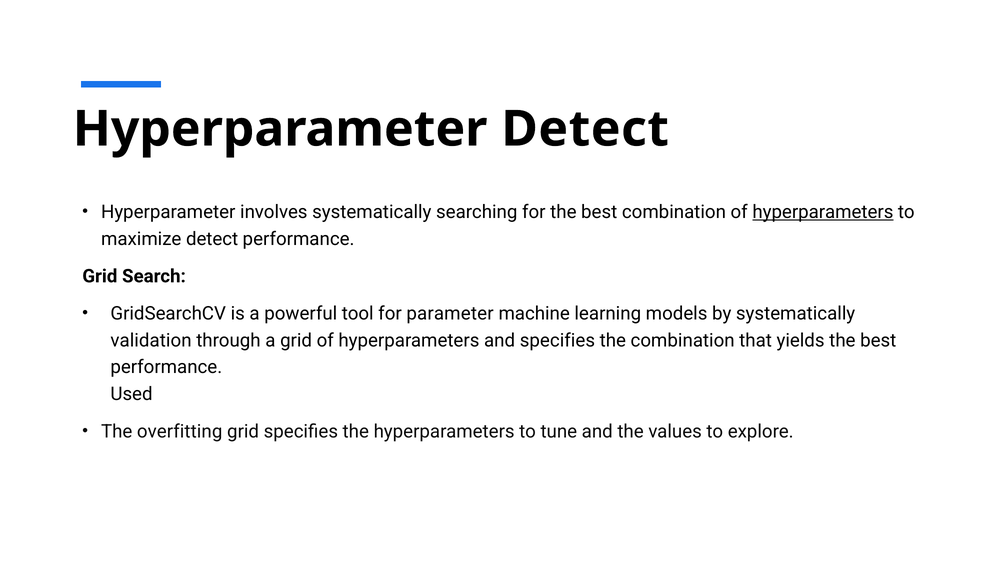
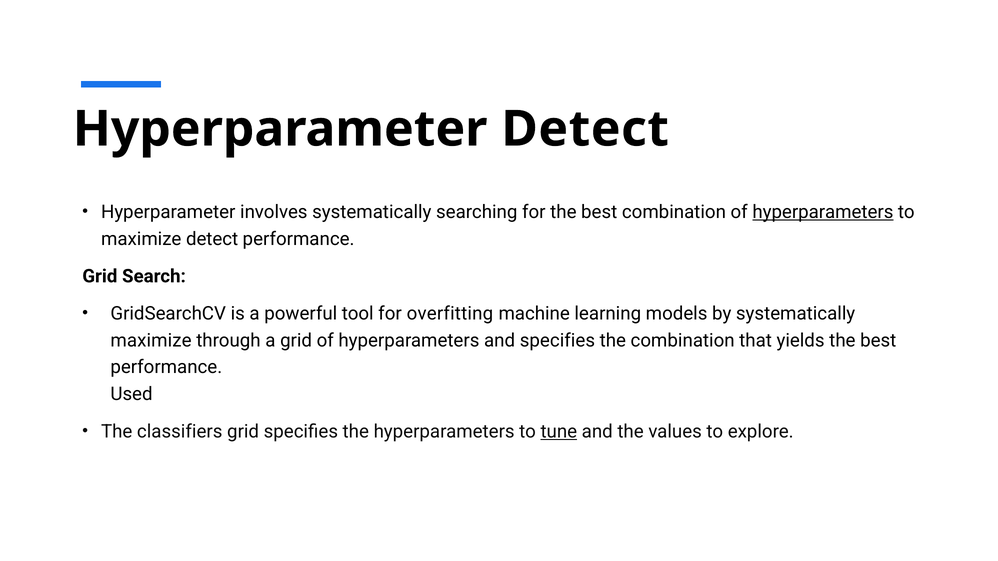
parameter: parameter -> overfitting
validation at (151, 341): validation -> maximize
overfitting: overfitting -> classifiers
tune underline: none -> present
